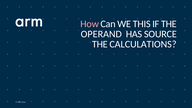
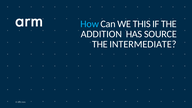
How colour: pink -> light blue
OPERAND: OPERAND -> ADDITION
CALCULATIONS: CALCULATIONS -> INTERMEDIATE
